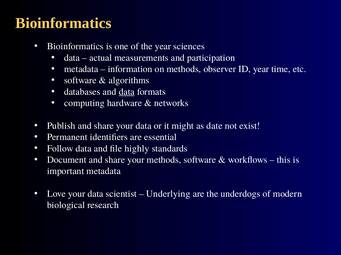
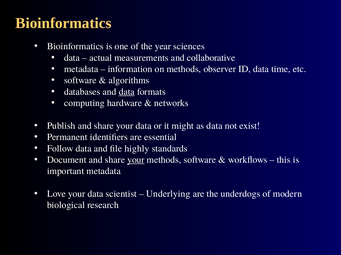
participation: participation -> collaborative
ID year: year -> data
as date: date -> data
your at (136, 160) underline: none -> present
